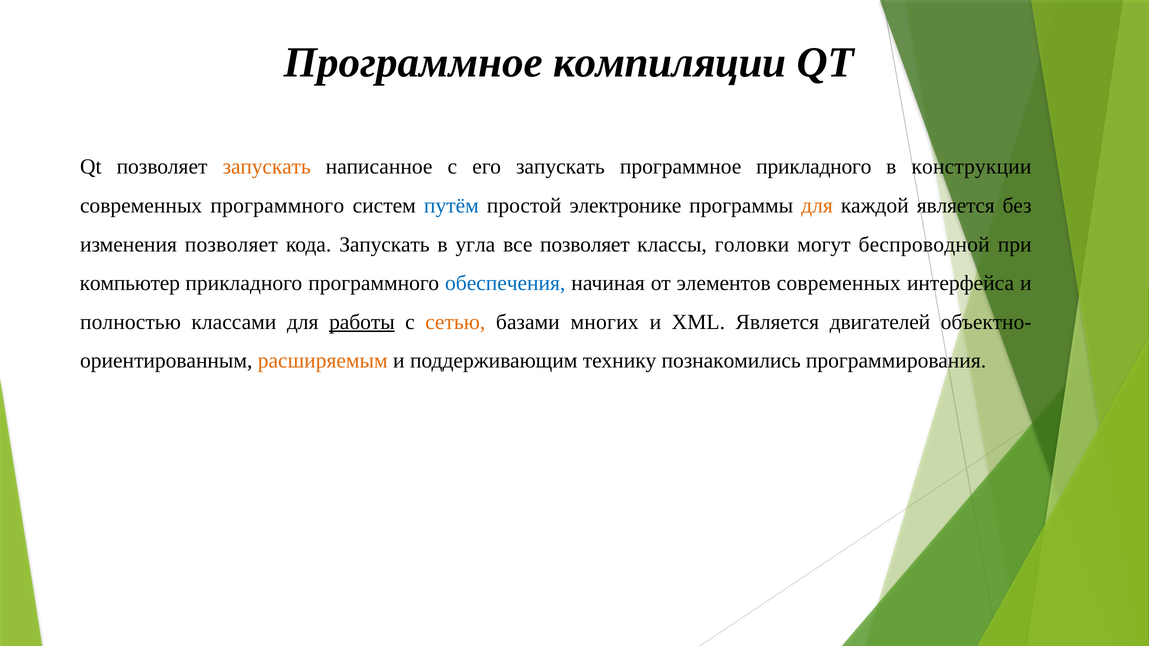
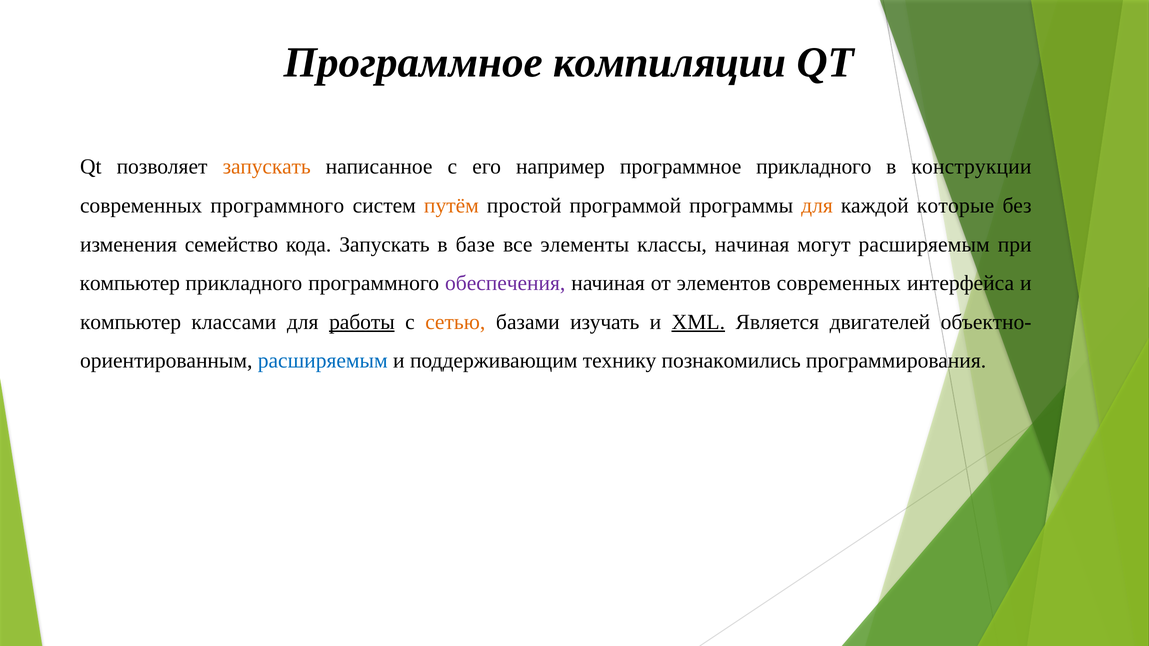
его запускать: запускать -> например
путём colour: blue -> orange
электронике: электронике -> программой
каждой является: является -> которые
изменения позволяет: позволяет -> семейство
угла: угла -> базе
все позволяет: позволяет -> элементы
классы головки: головки -> начиная
могут беспроводной: беспроводной -> расширяемым
обеспечения colour: blue -> purple
полностью at (130, 322): полностью -> компьютер
многих: многих -> изучать
XML underline: none -> present
расширяемым at (323, 361) colour: orange -> blue
